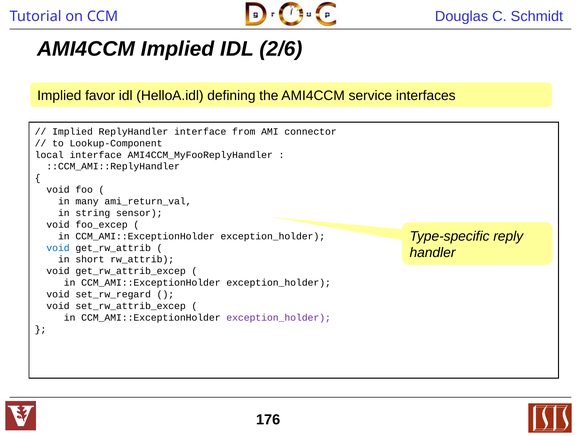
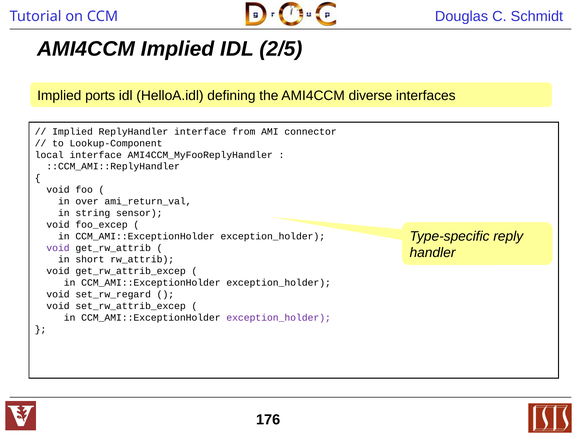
2/6: 2/6 -> 2/5
favor: favor -> ports
service: service -> diverse
many: many -> over
void at (58, 248) colour: blue -> purple
